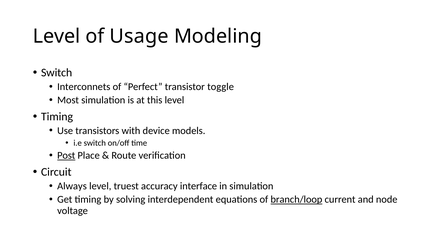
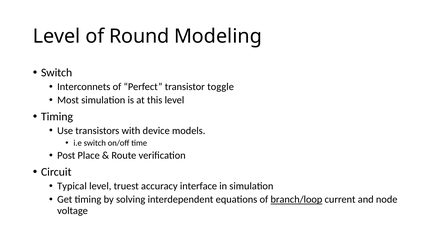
Usage: Usage -> Round
Post underline: present -> none
Always: Always -> Typical
